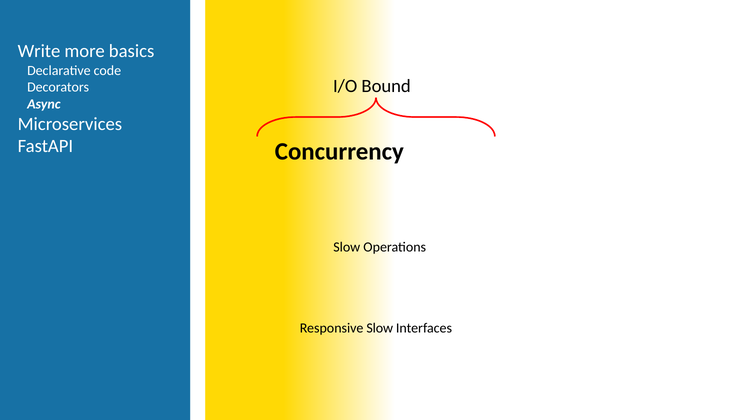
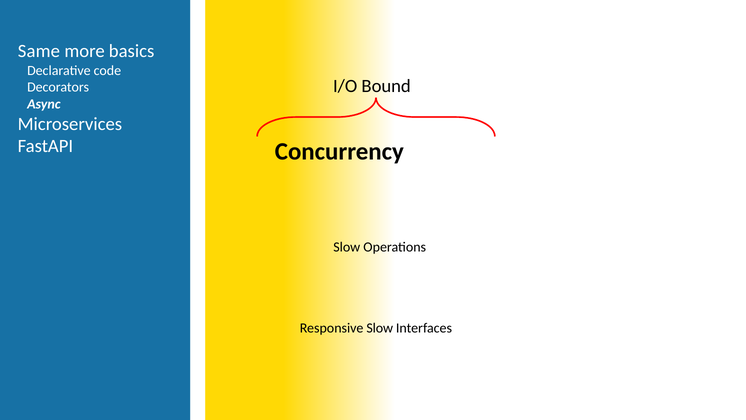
Write: Write -> Same
